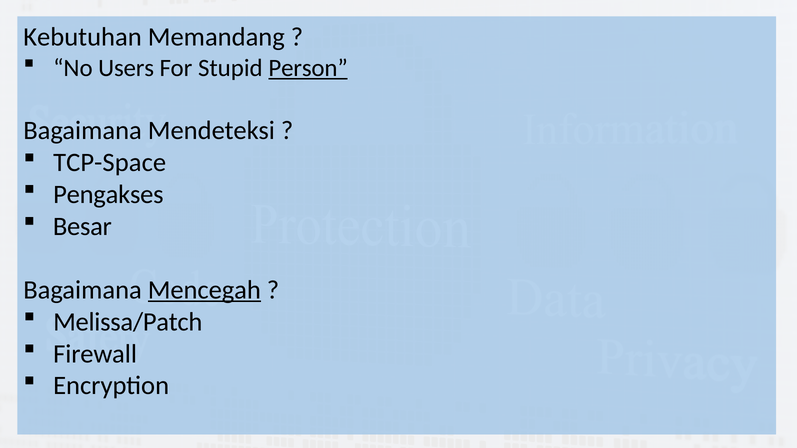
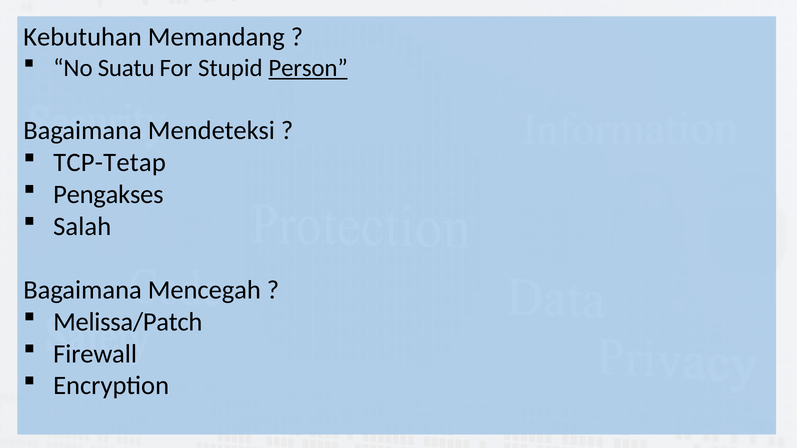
Users: Users -> Suatu
TCP-Space: TCP-Space -> TCP-Tetap
Besar: Besar -> Salah
Mencegah underline: present -> none
